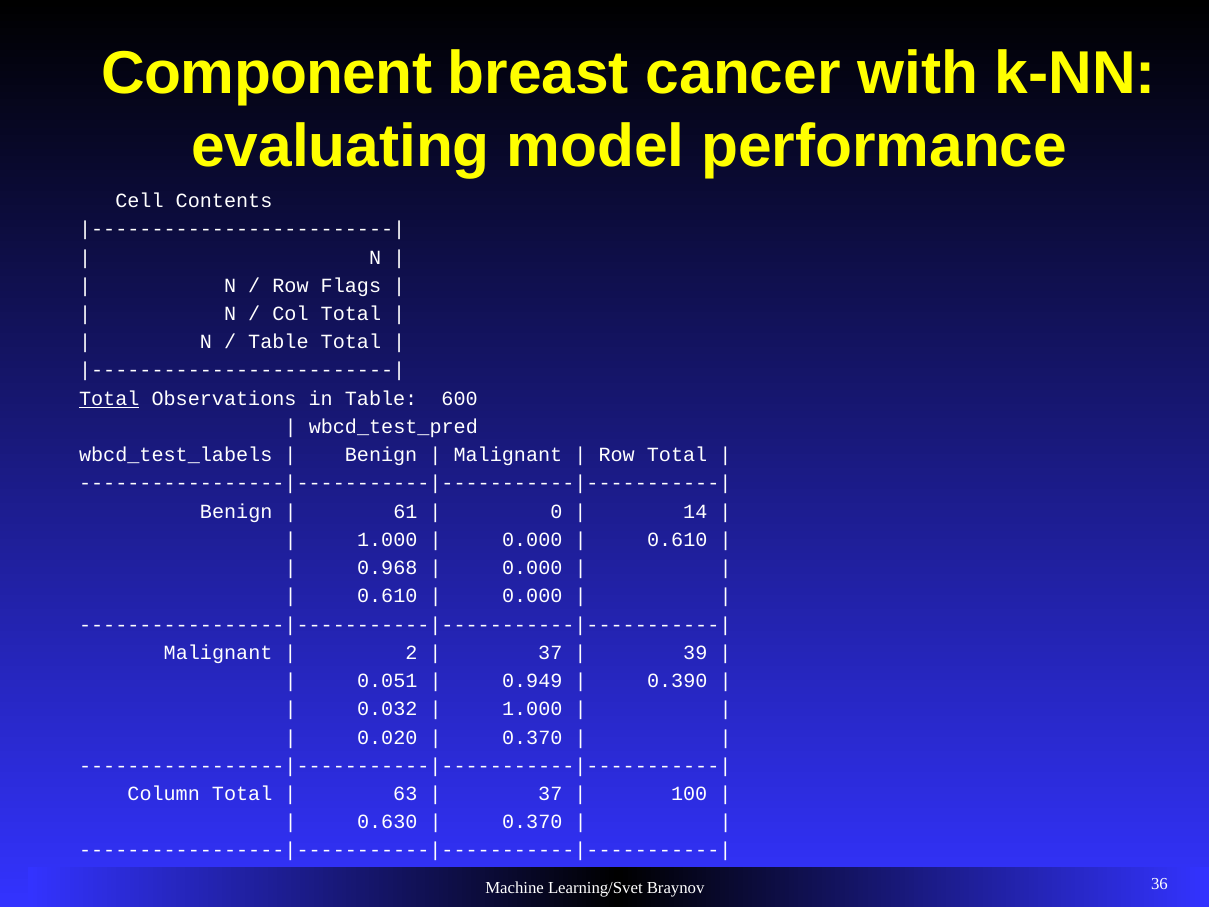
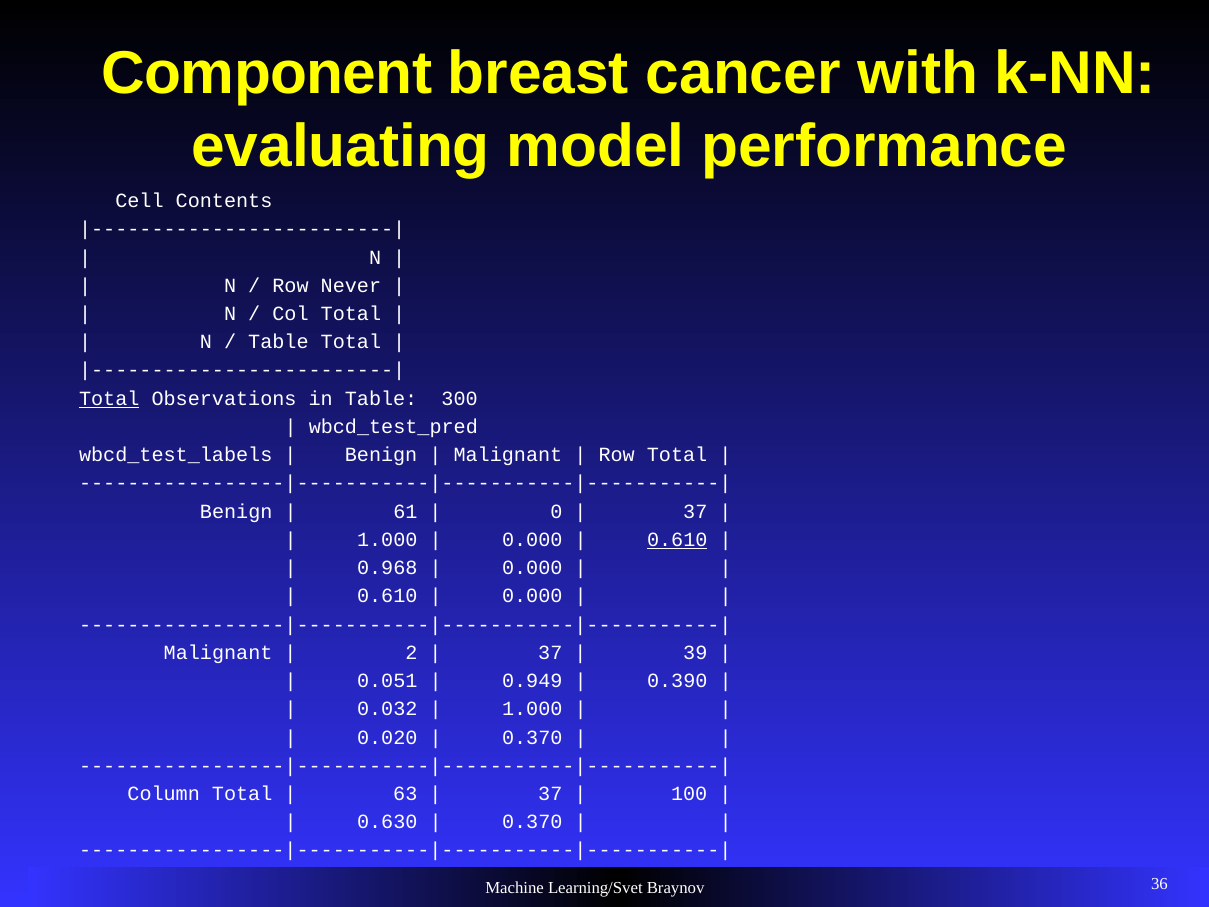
Flags: Flags -> Never
600: 600 -> 300
14 at (695, 511): 14 -> 37
0.610 at (677, 540) underline: none -> present
